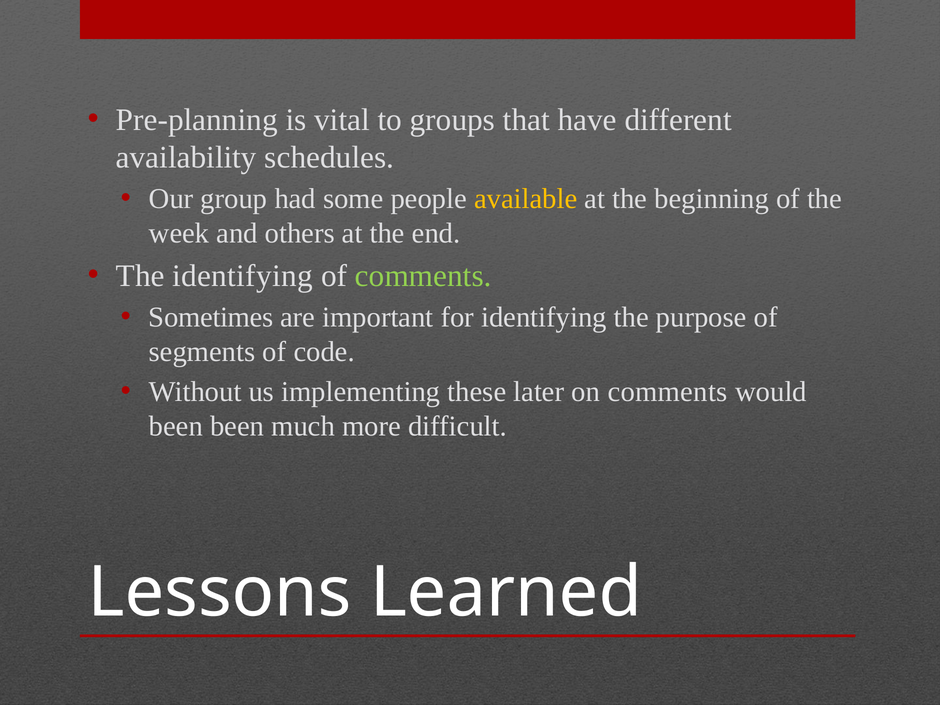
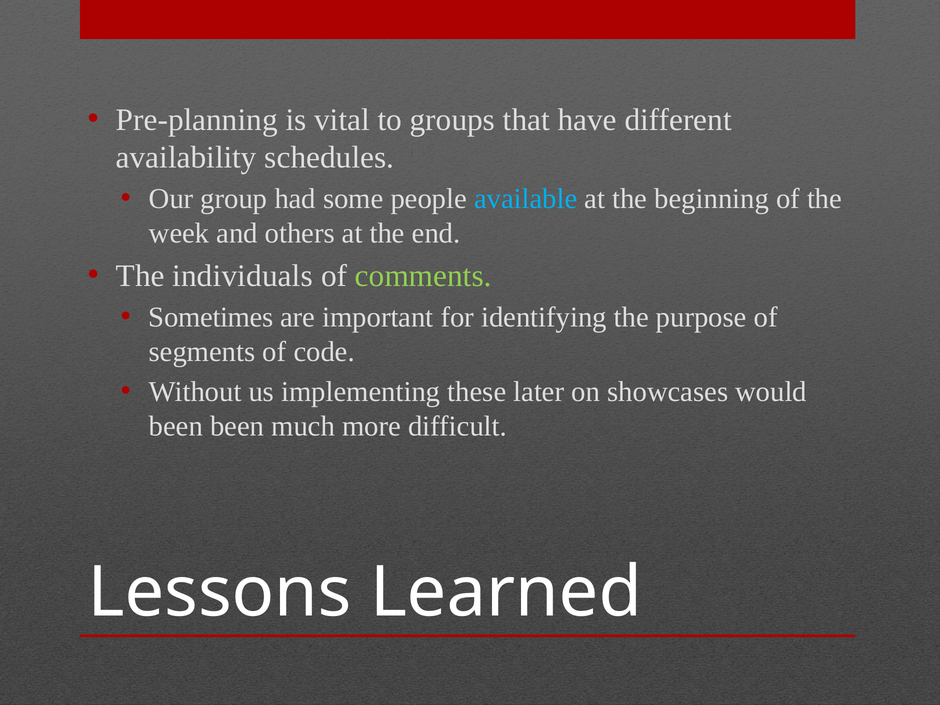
available colour: yellow -> light blue
The identifying: identifying -> individuals
on comments: comments -> showcases
